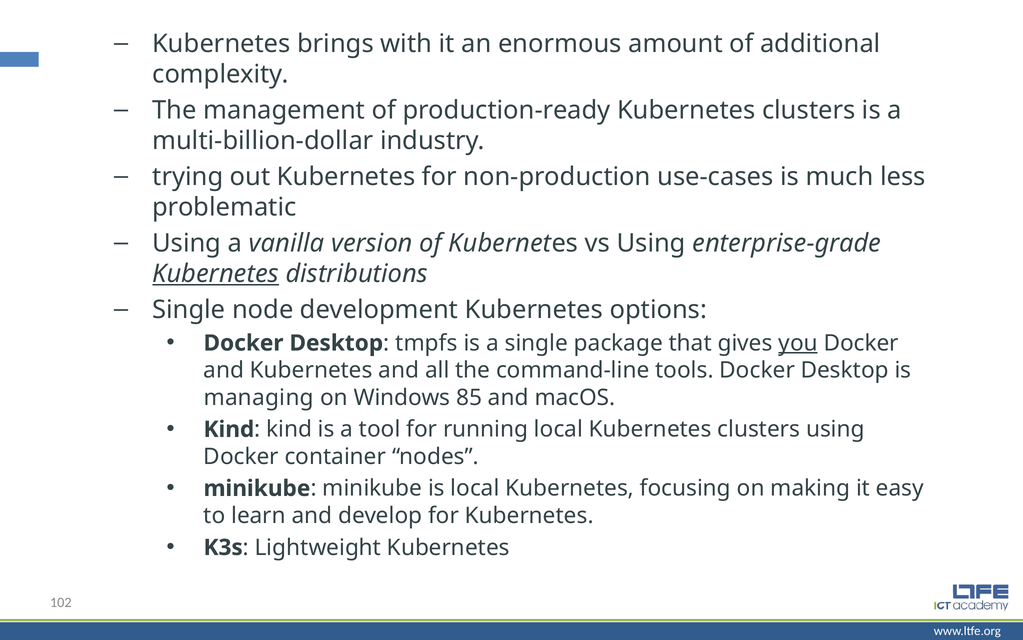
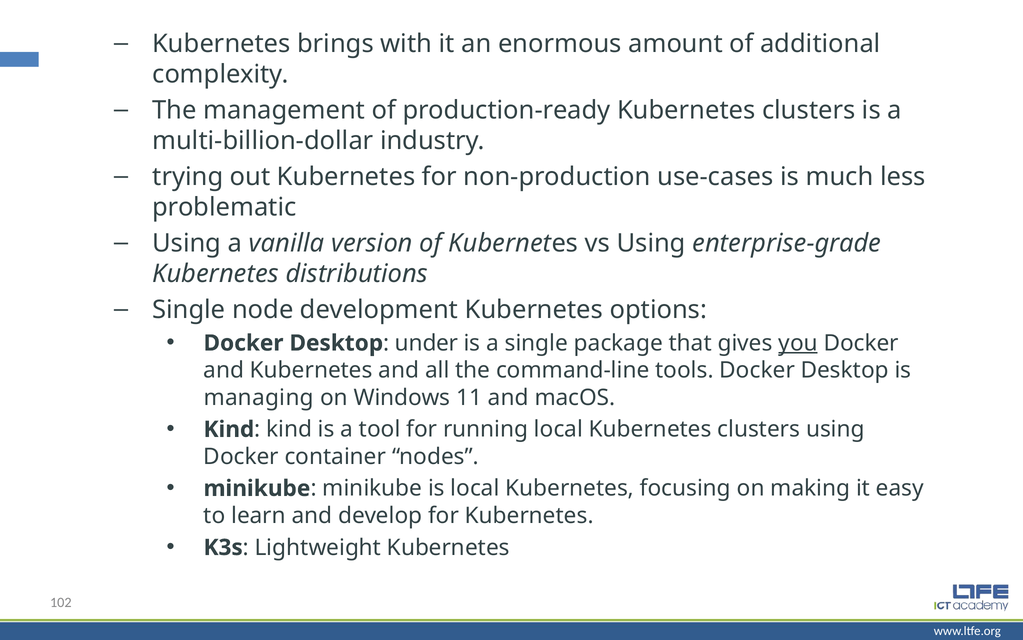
Kubernetes at (216, 274) underline: present -> none
tmpfs: tmpfs -> under
85: 85 -> 11
